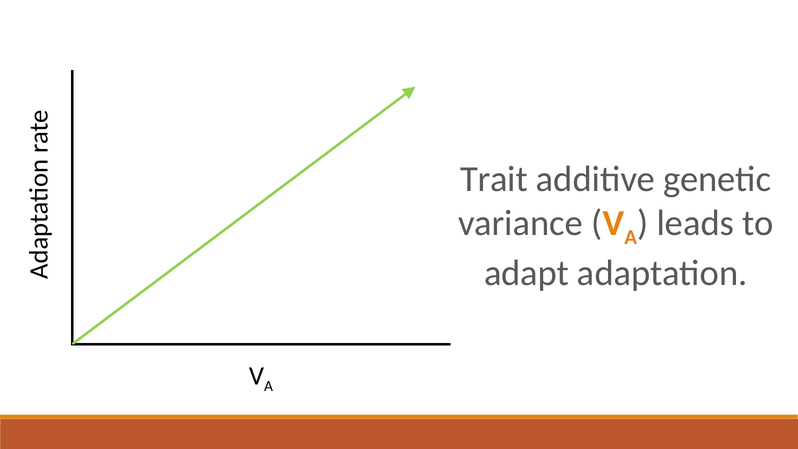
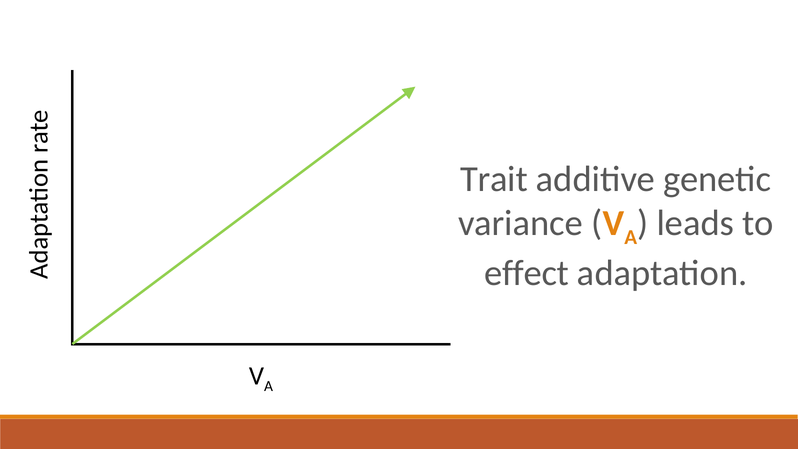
adapt: adapt -> effect
